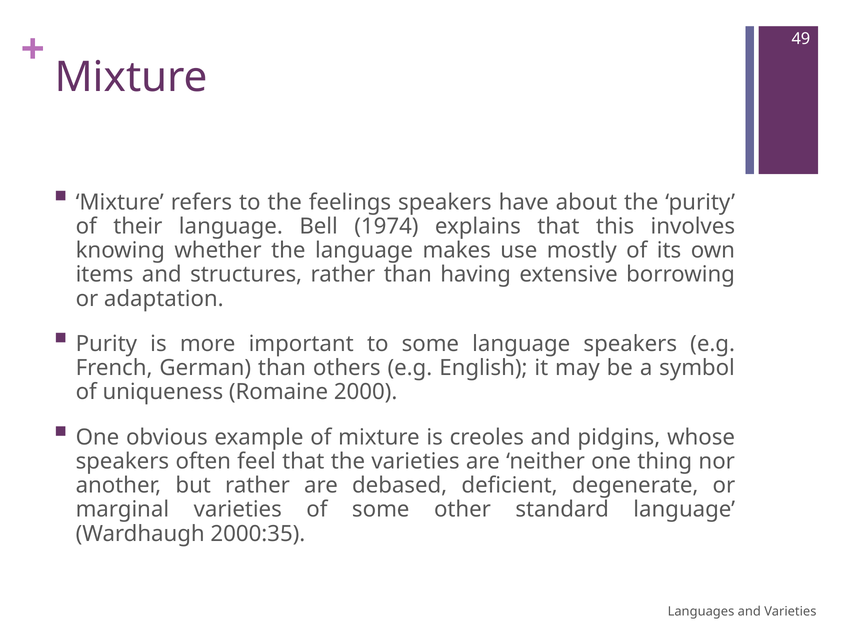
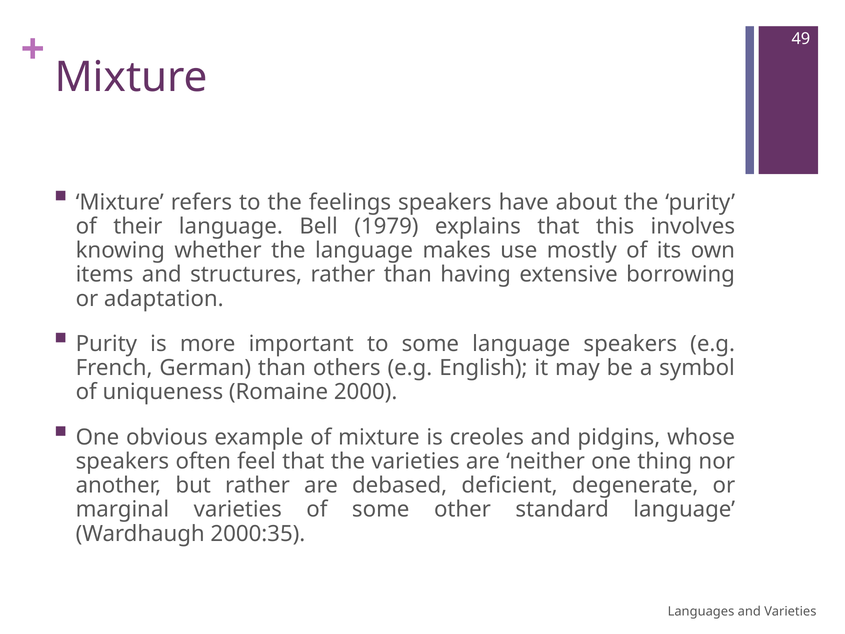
1974: 1974 -> 1979
